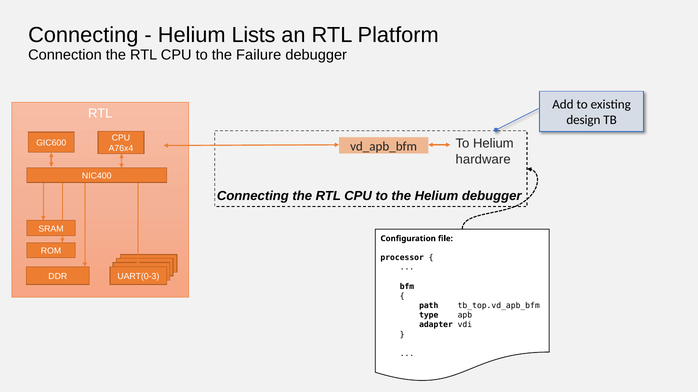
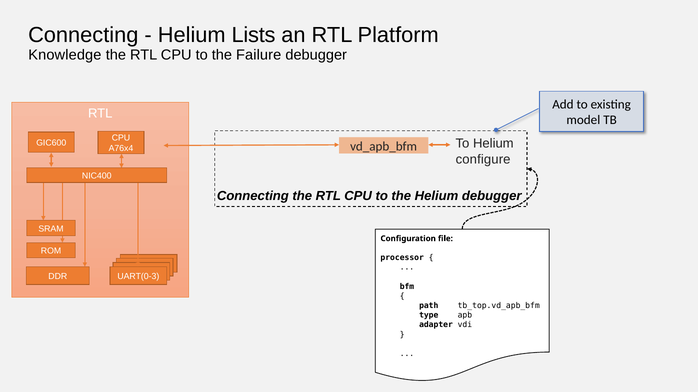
Connection: Connection -> Knowledge
design: design -> model
hardware: hardware -> configure
